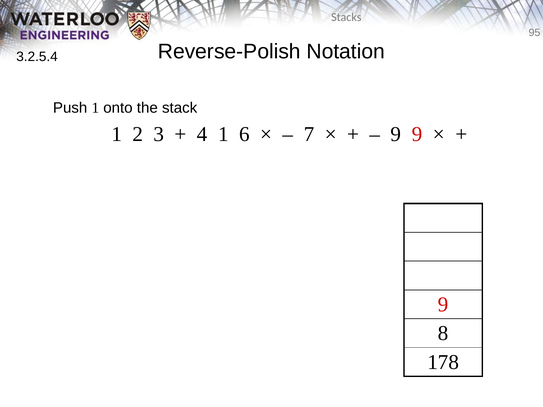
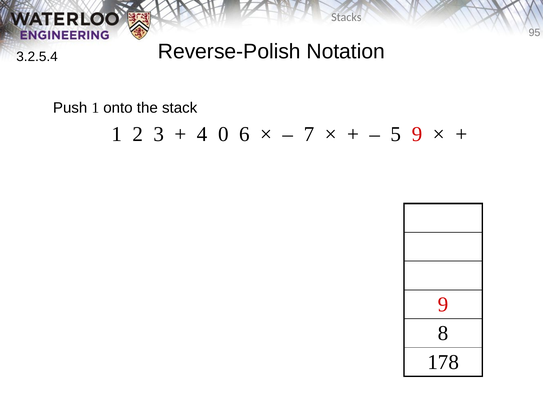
4 1: 1 -> 0
9 at (396, 134): 9 -> 5
